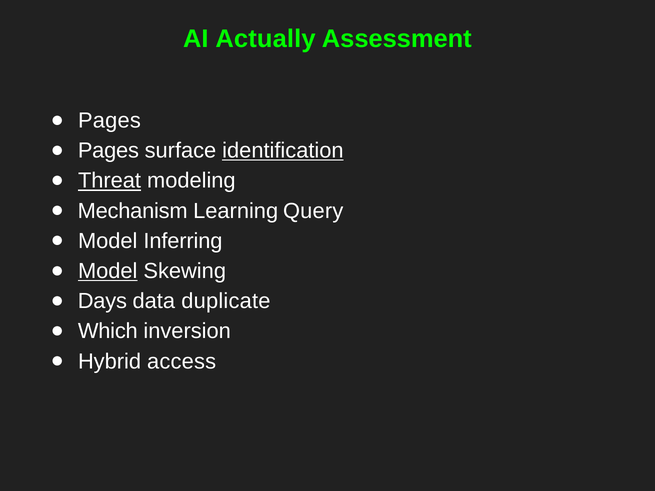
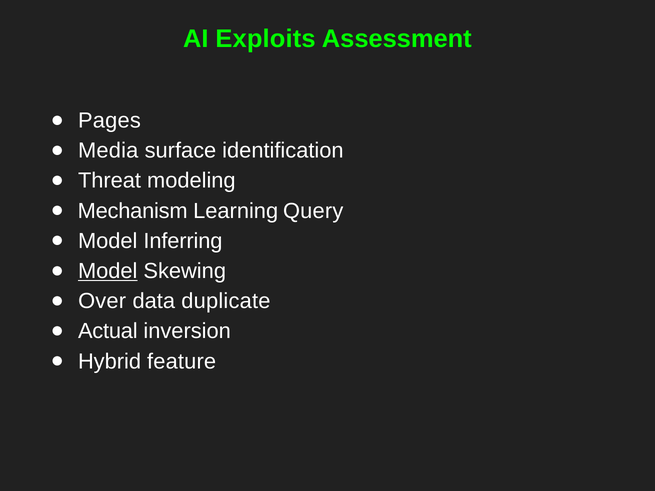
Actually: Actually -> Exploits
Pages at (108, 151): Pages -> Media
identification underline: present -> none
Threat underline: present -> none
Days: Days -> Over
Which: Which -> Actual
access: access -> feature
